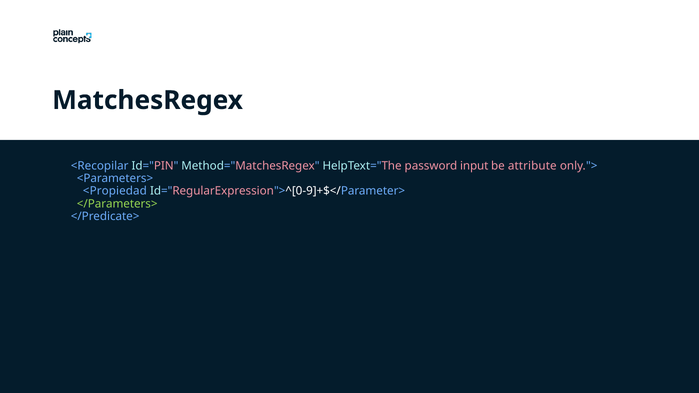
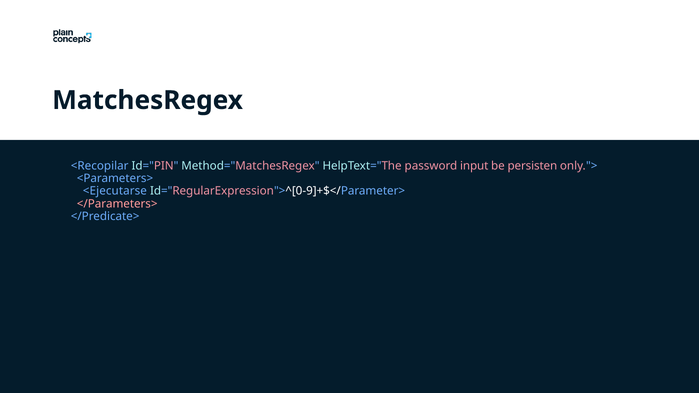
attribute: attribute -> persisten
<Propiedad: <Propiedad -> <Ejecutarse
</Parameters> colour: light green -> pink
